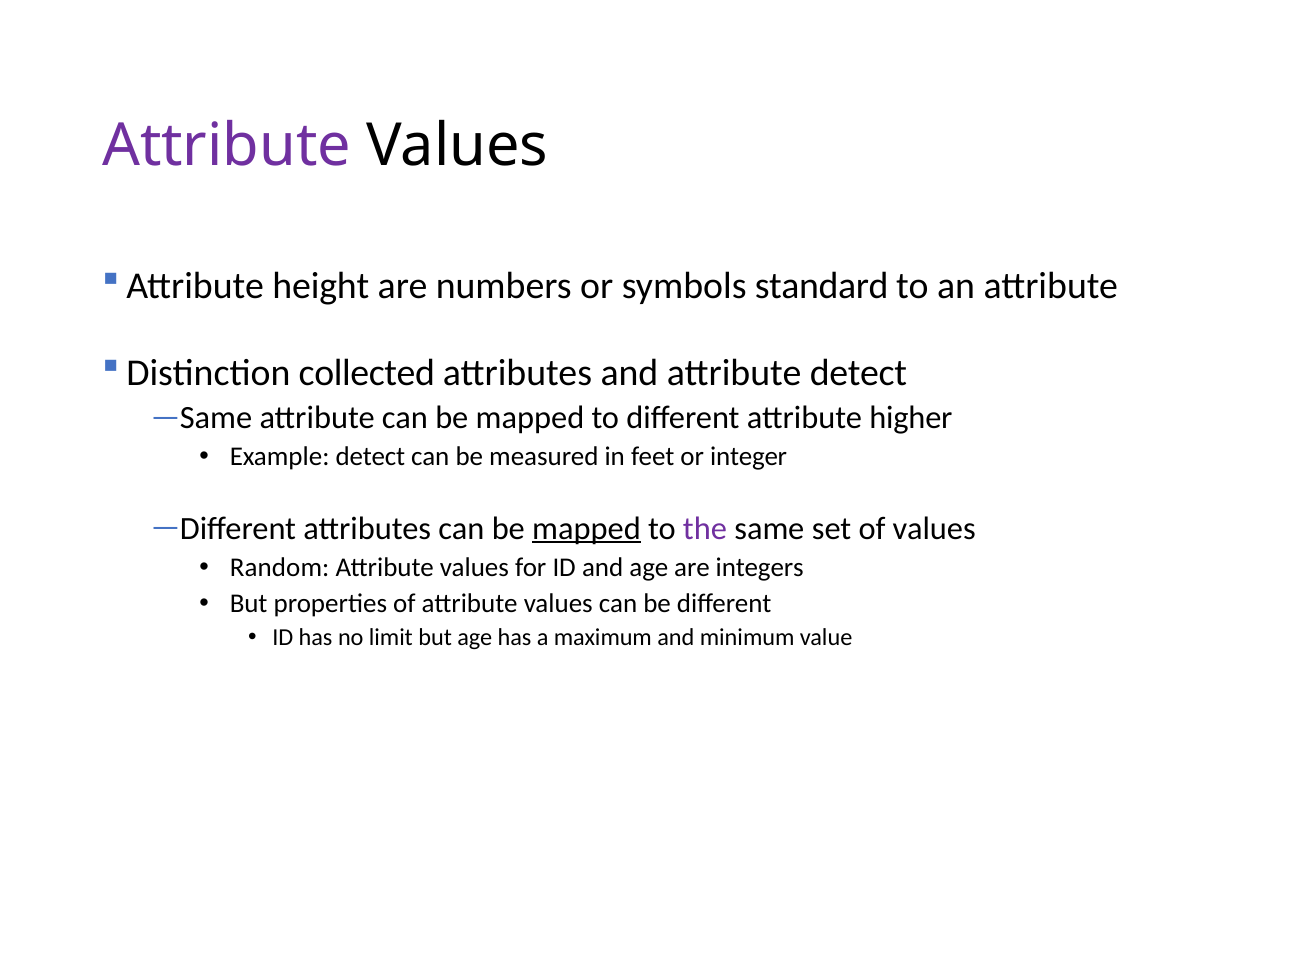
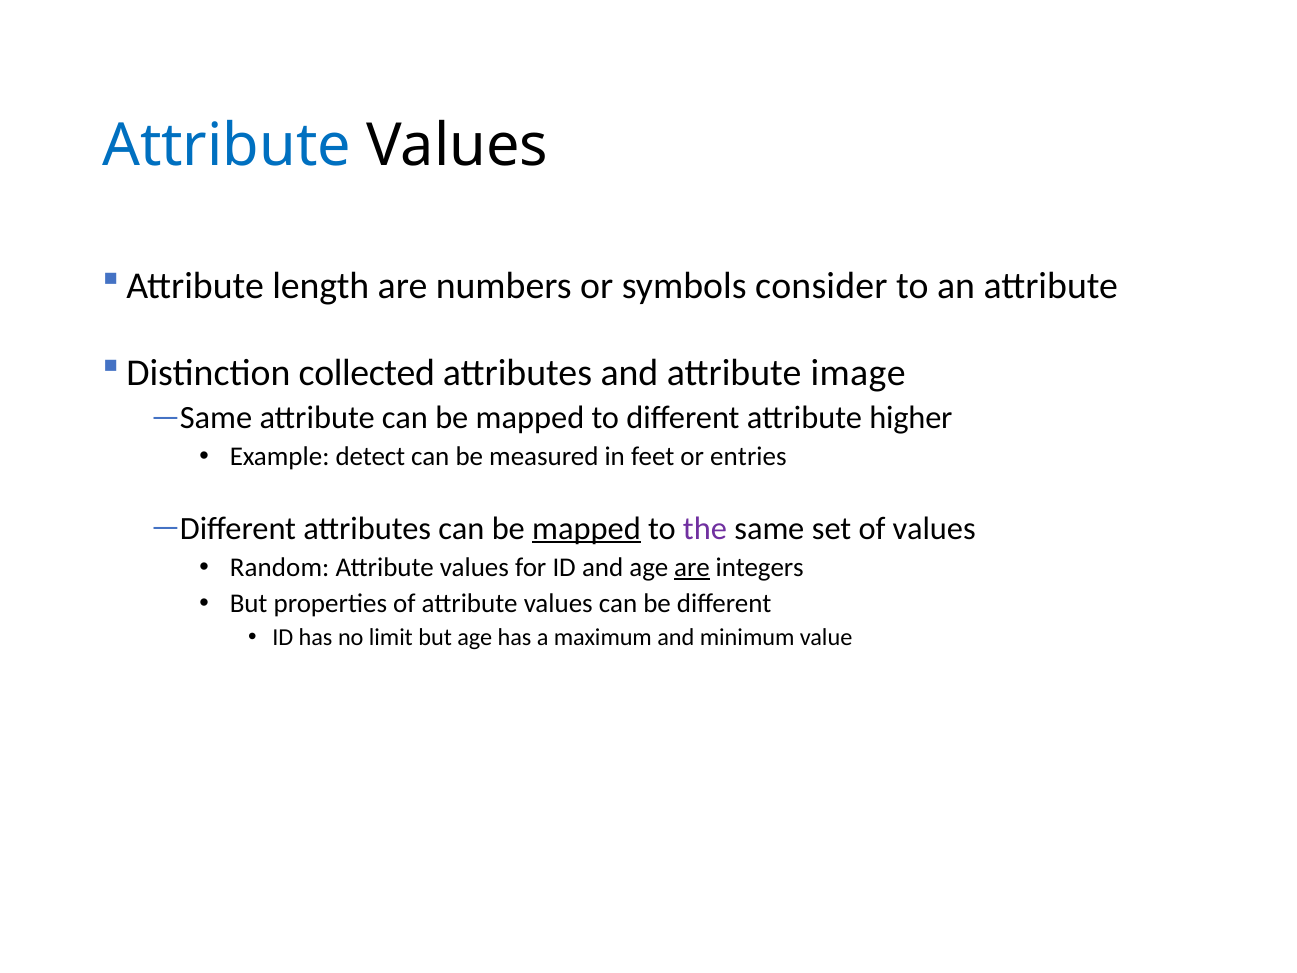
Attribute at (227, 145) colour: purple -> blue
height: height -> length
standard: standard -> consider
attribute detect: detect -> image
integer: integer -> entries
are at (692, 567) underline: none -> present
